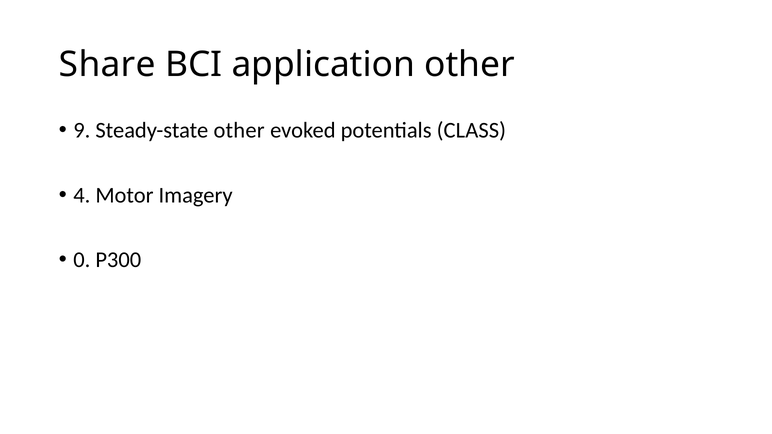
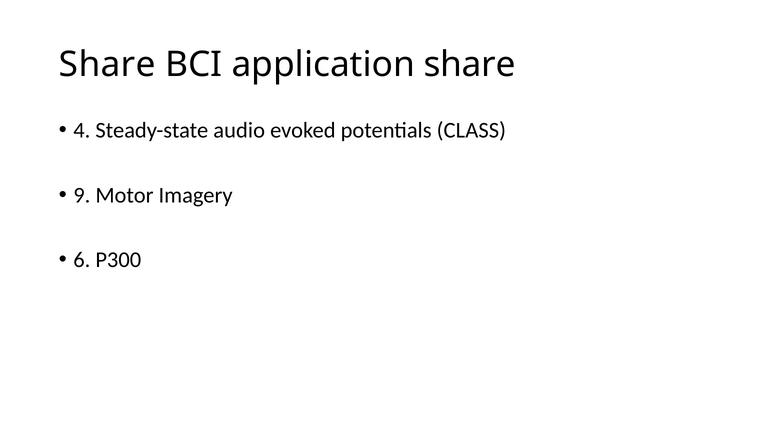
application other: other -> share
9: 9 -> 4
Steady-state other: other -> audio
4: 4 -> 9
0: 0 -> 6
